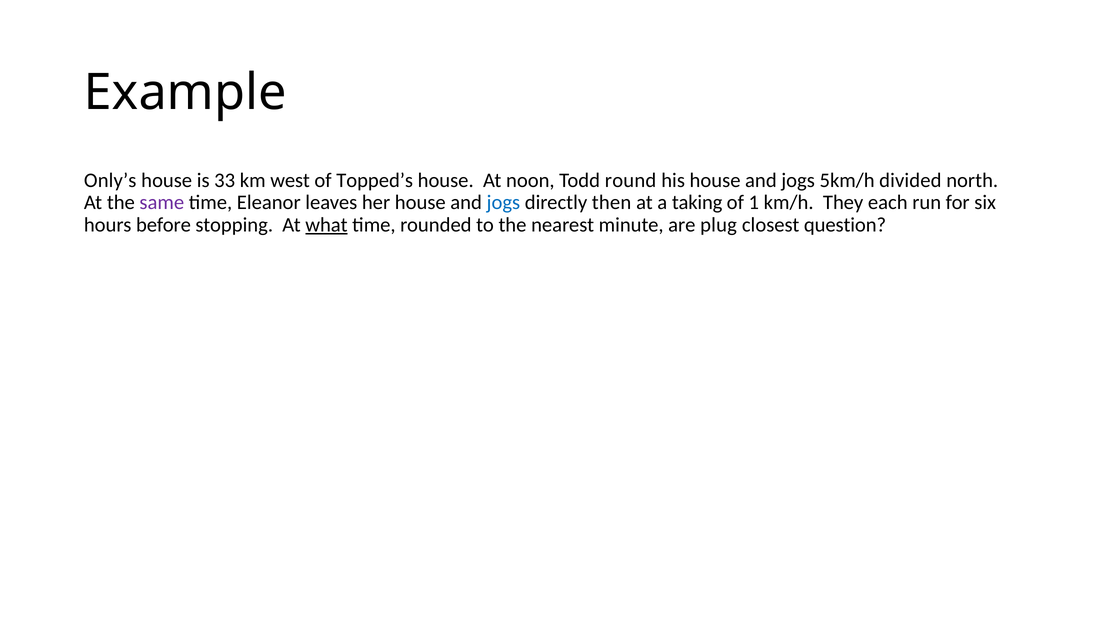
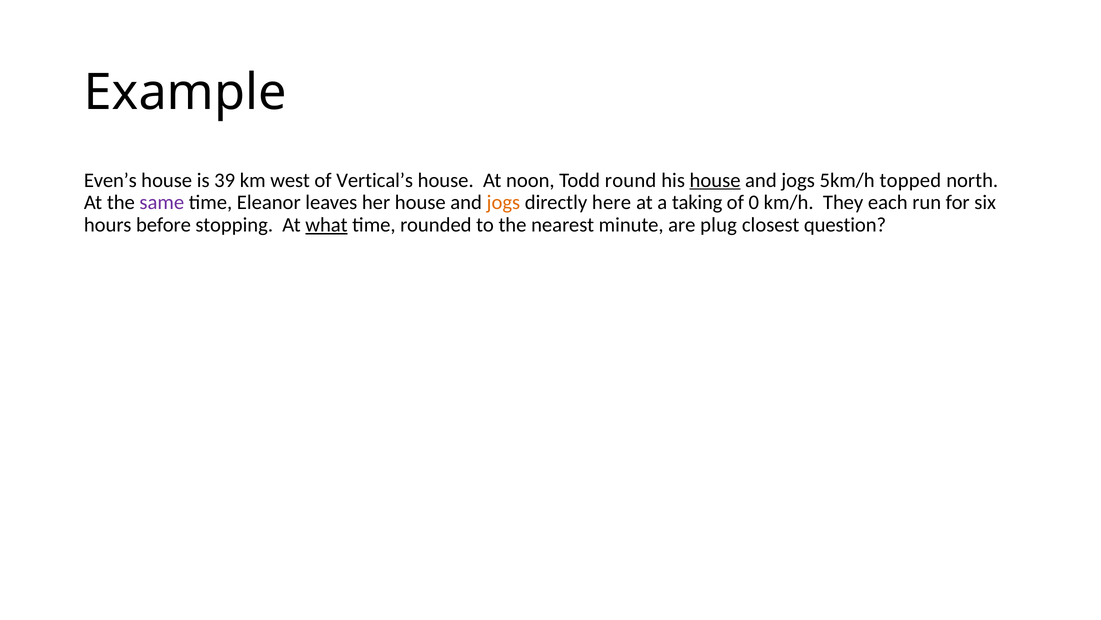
Only’s: Only’s -> Even’s
33: 33 -> 39
Topped’s: Topped’s -> Vertical’s
house at (715, 180) underline: none -> present
divided: divided -> topped
jogs at (503, 202) colour: blue -> orange
then: then -> here
1: 1 -> 0
